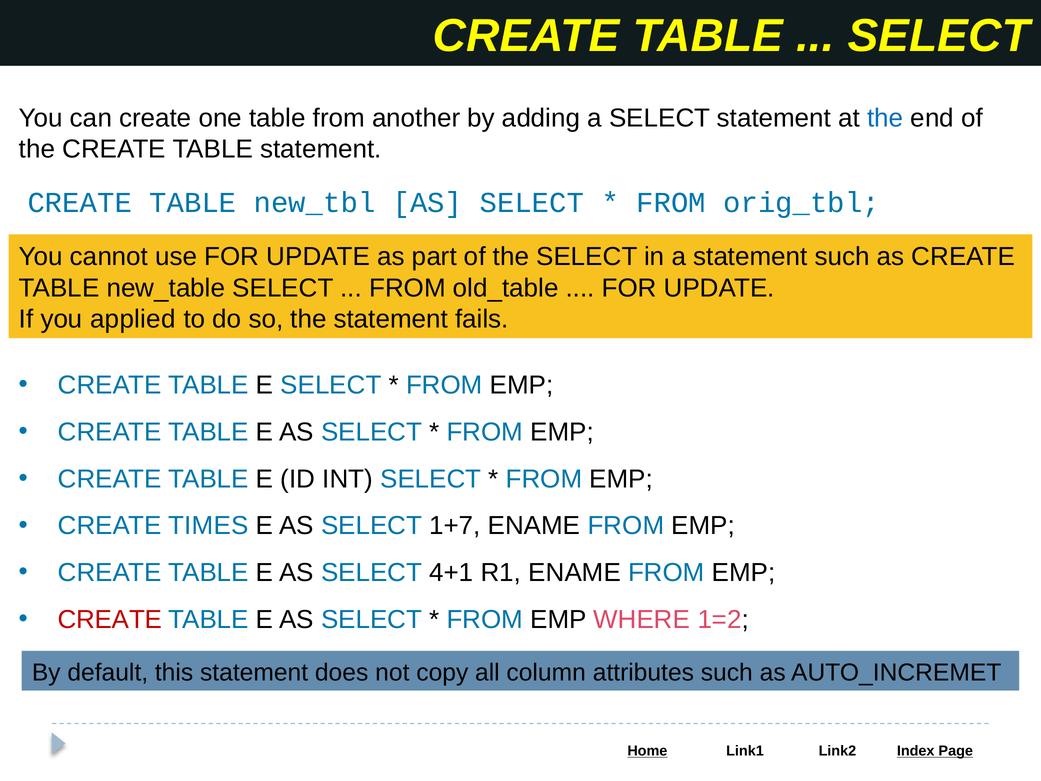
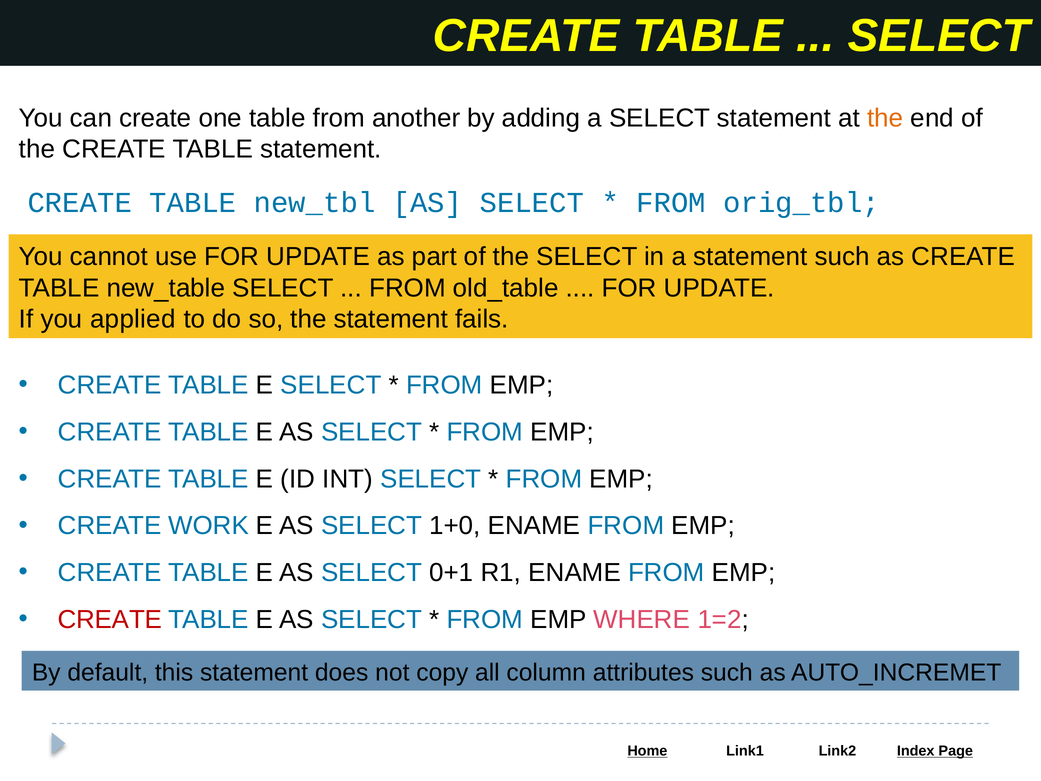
the at (885, 118) colour: blue -> orange
TIMES: TIMES -> WORK
1+7: 1+7 -> 1+0
4+1: 4+1 -> 0+1
